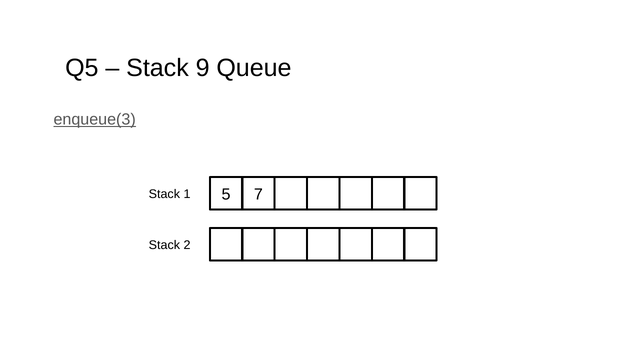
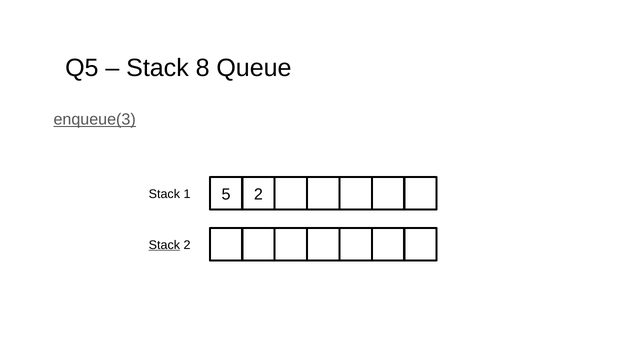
9: 9 -> 8
5 7: 7 -> 2
Stack at (164, 245) underline: none -> present
